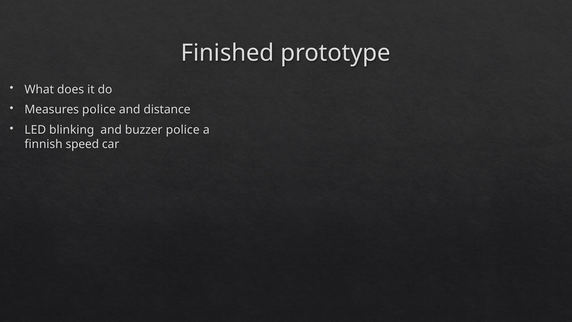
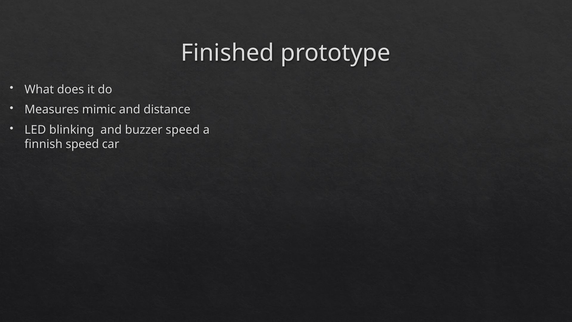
Measures police: police -> mimic
buzzer police: police -> speed
